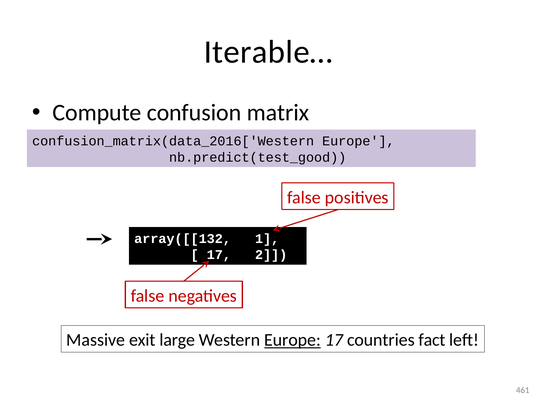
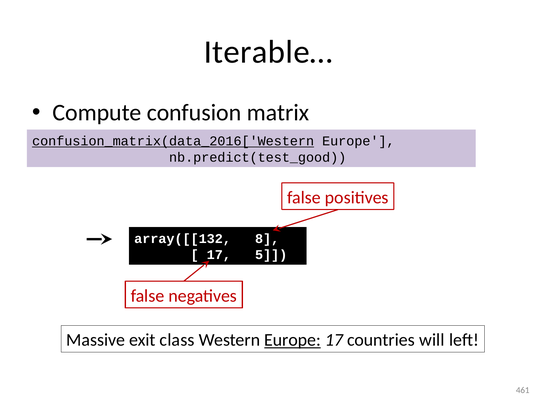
confusion_matrix(data_2016['Western underline: none -> present
1: 1 -> 8
2: 2 -> 5
large: large -> class
fact: fact -> will
